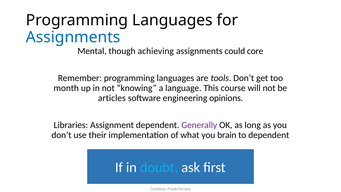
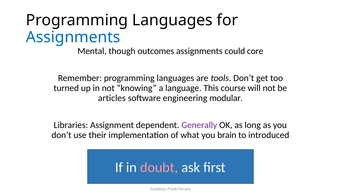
achieving: achieving -> outcomes
month: month -> turned
opinions: opinions -> modular
to dependent: dependent -> introduced
doubt colour: light blue -> pink
